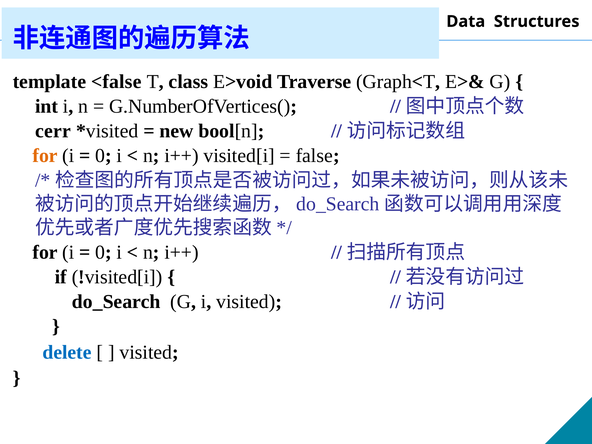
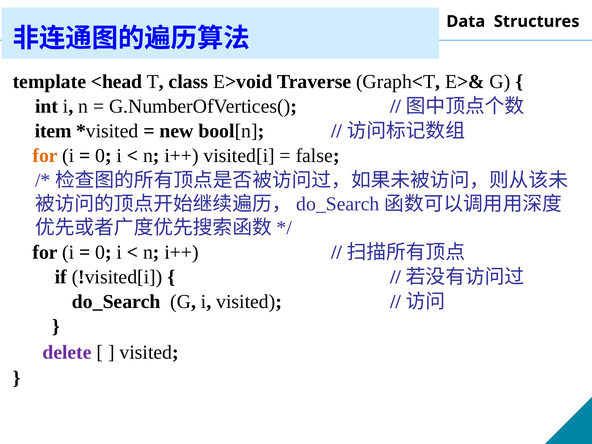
<false: <false -> <head
cerr: cerr -> item
delete colour: blue -> purple
